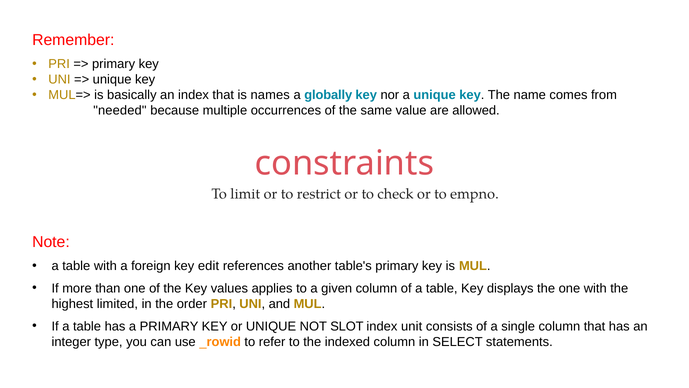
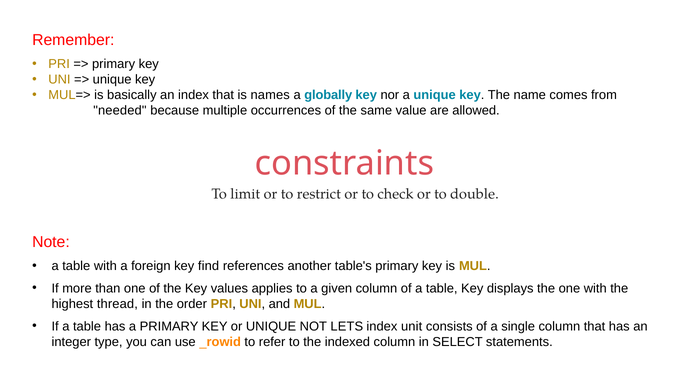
empno: empno -> double
edit: edit -> find
limited: limited -> thread
SLOT: SLOT -> LETS
